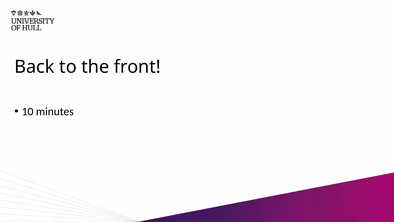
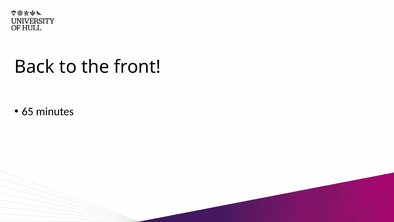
10: 10 -> 65
